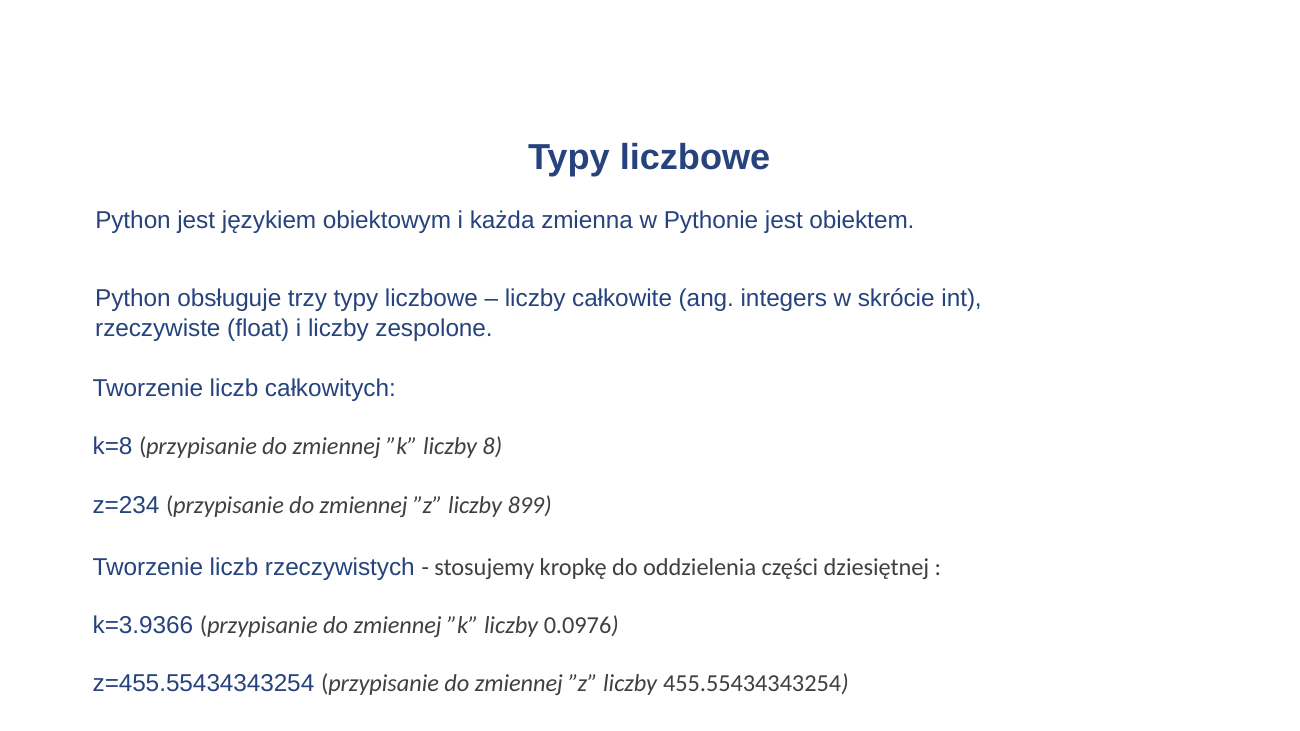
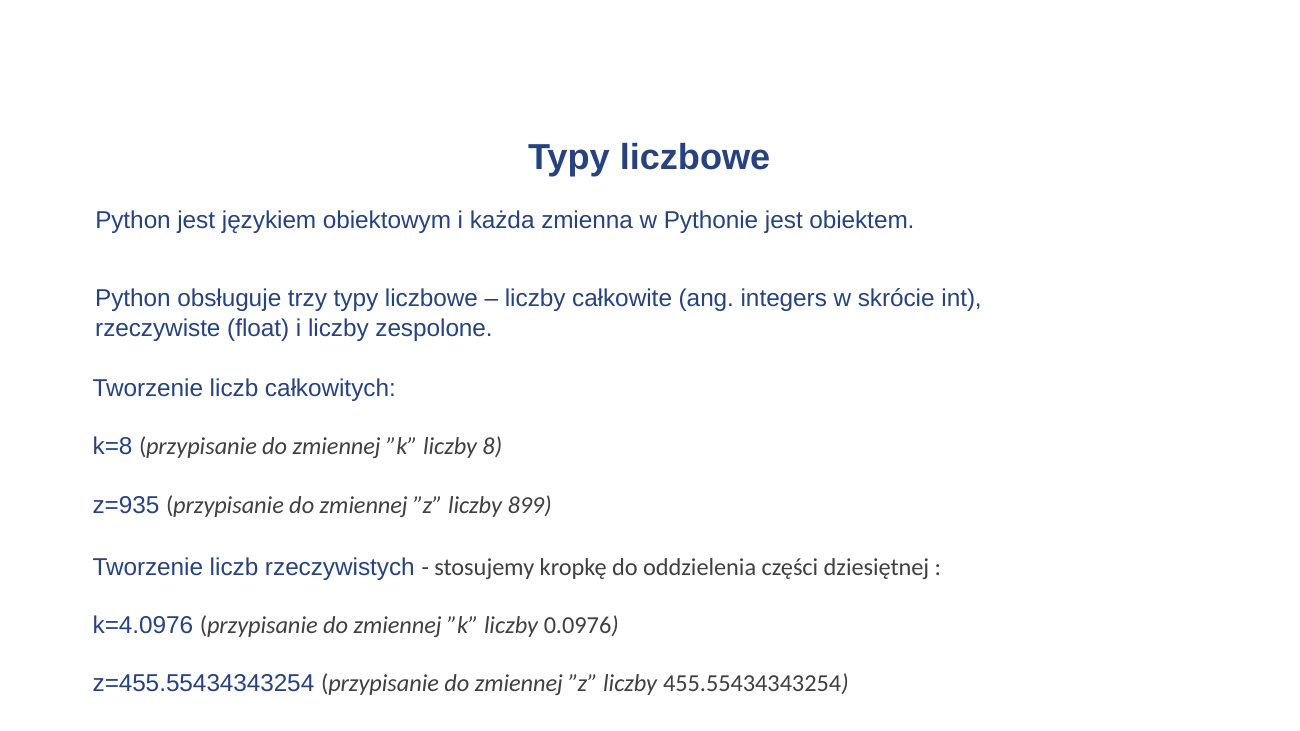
z=234: z=234 -> z=935
k=3.9366: k=3.9366 -> k=4.0976
